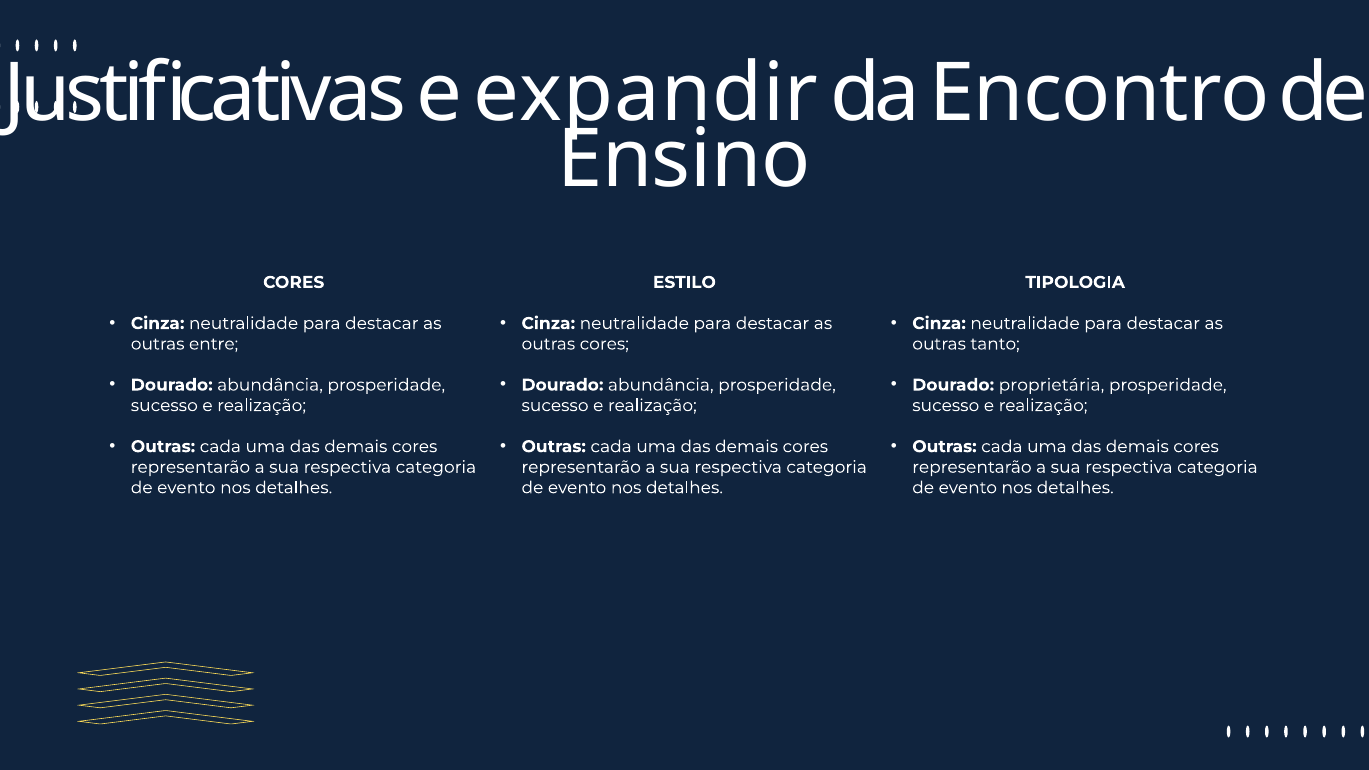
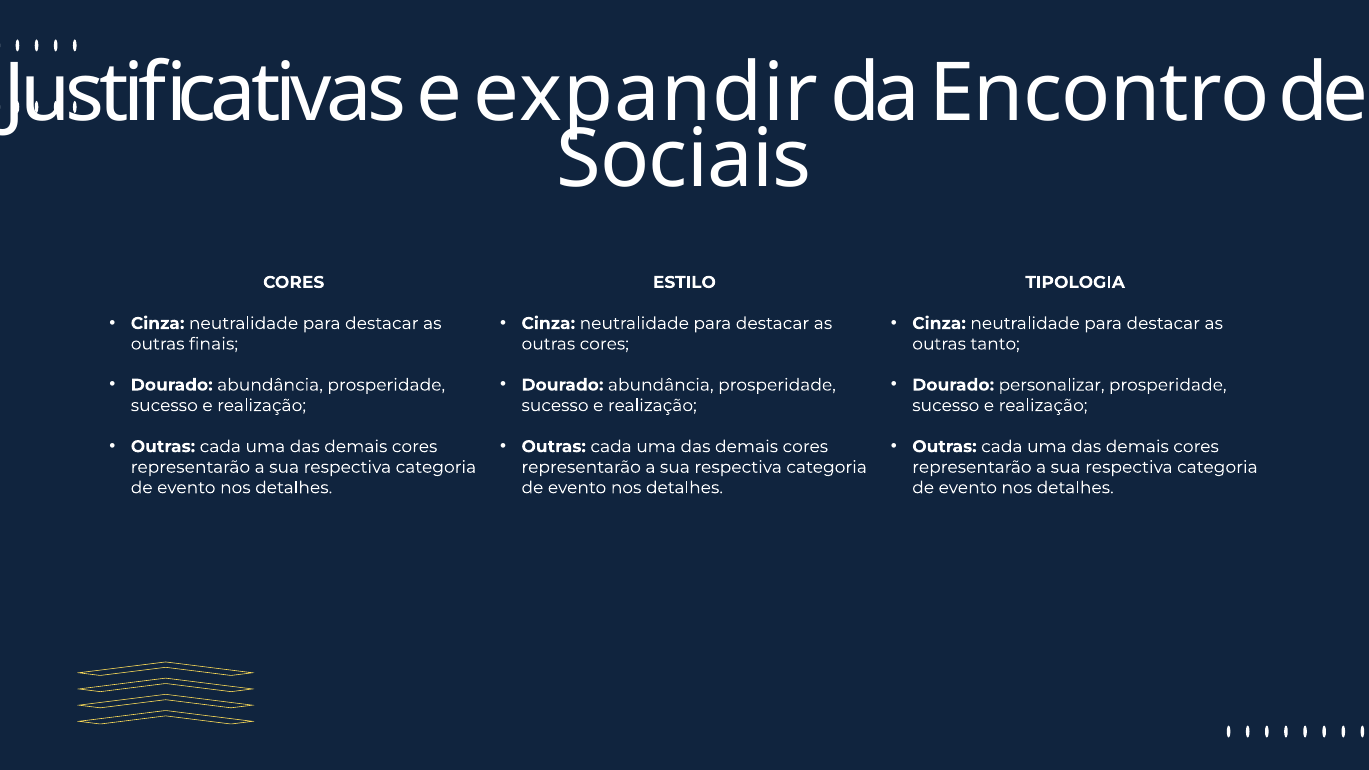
Ensino: Ensino -> Sociais
entre: entre -> finais
proprietária: proprietária -> personalizar
